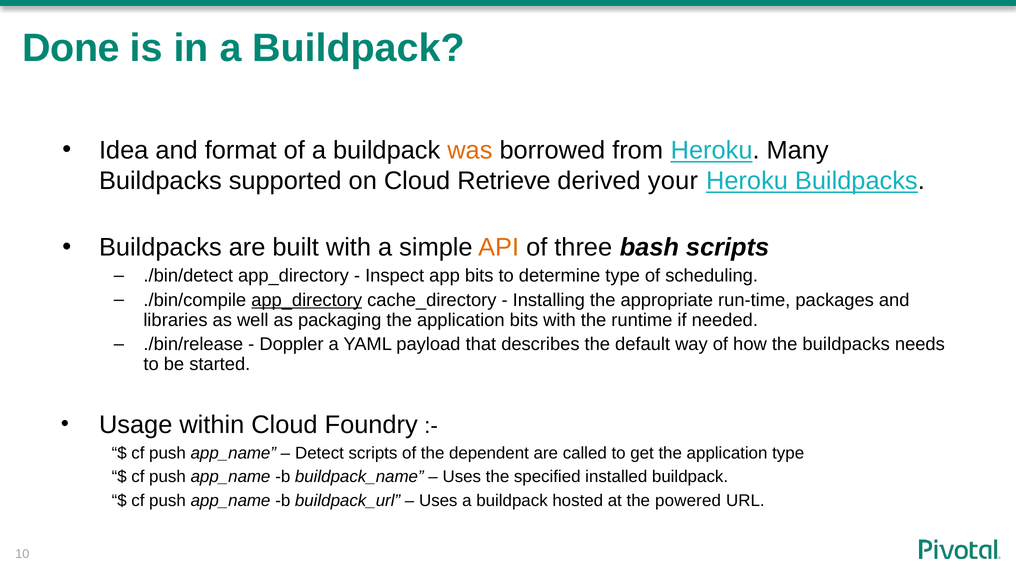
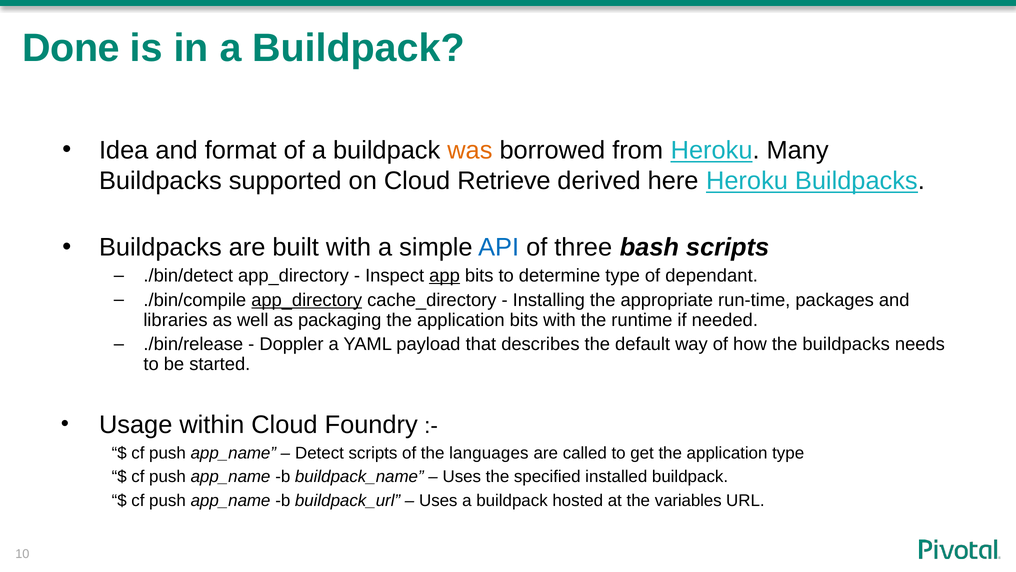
your: your -> here
API colour: orange -> blue
app underline: none -> present
scheduling: scheduling -> dependant
dependent: dependent -> languages
powered: powered -> variables
